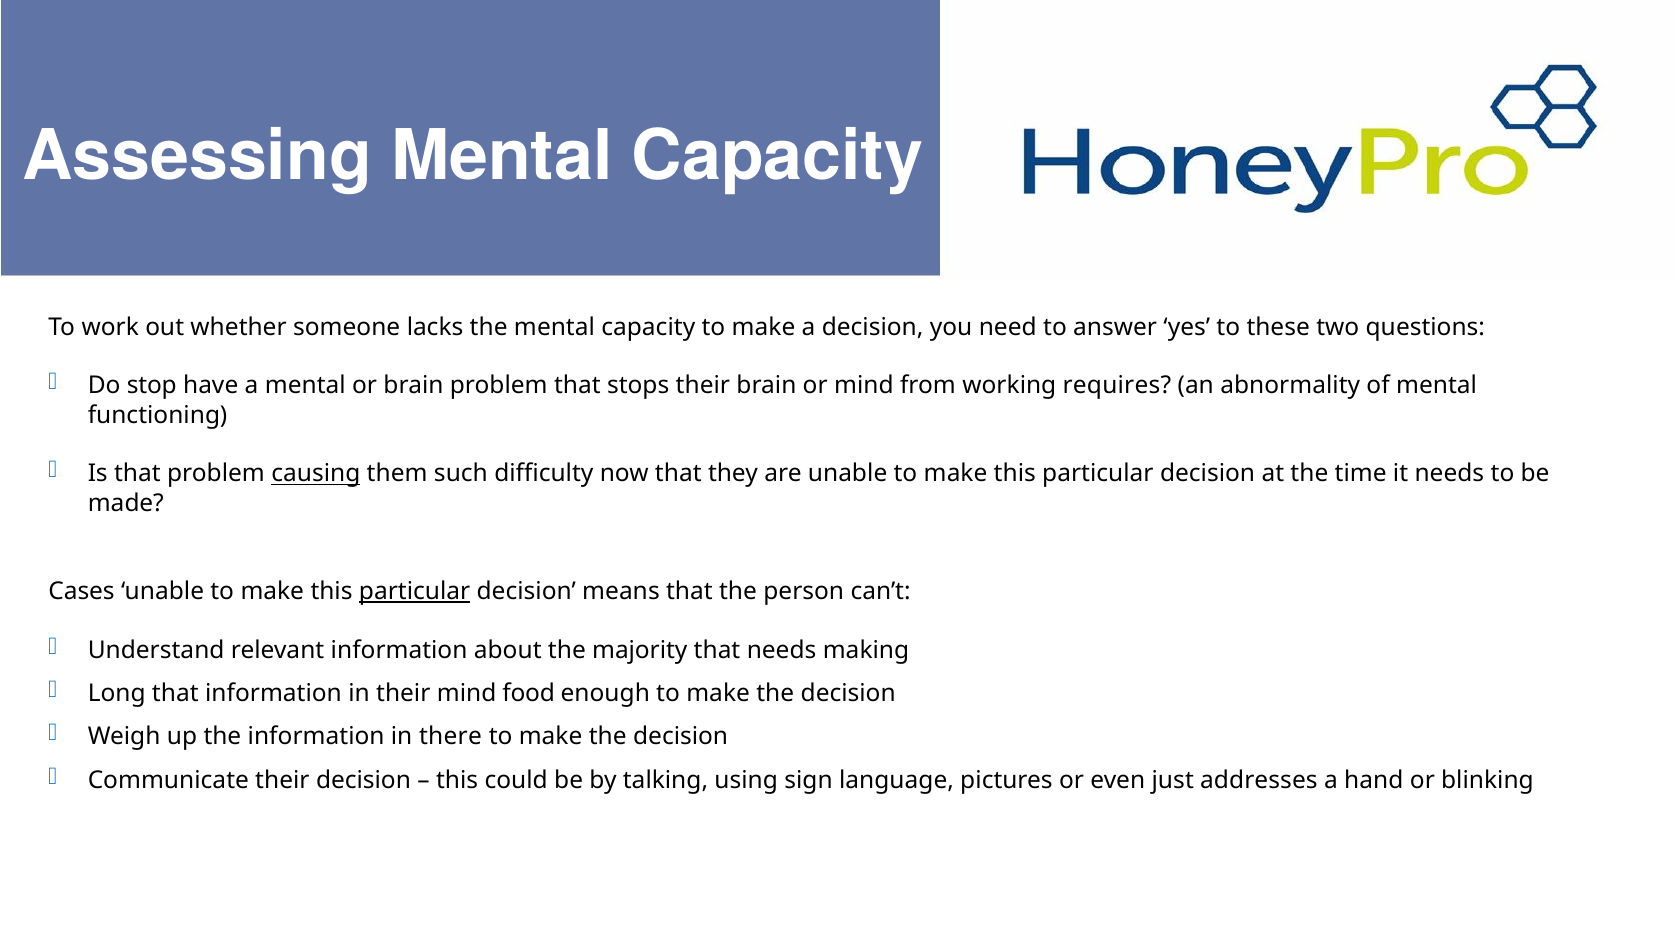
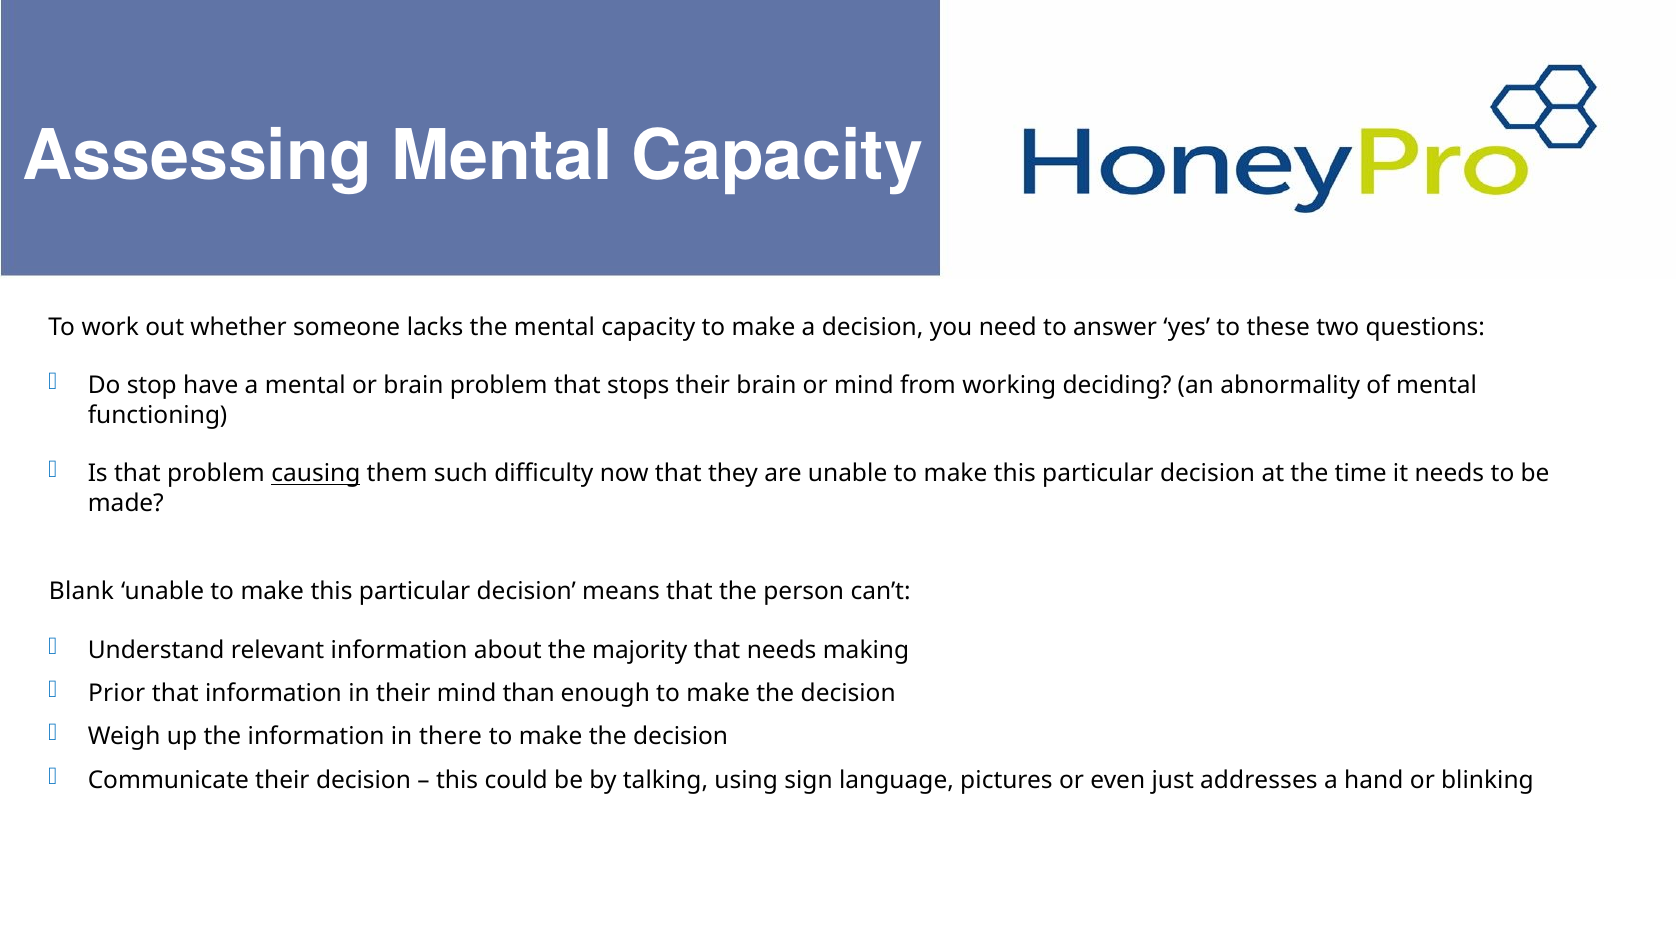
requires: requires -> deciding
Cases: Cases -> Blank
particular at (415, 592) underline: present -> none
Long: Long -> Prior
food: food -> than
